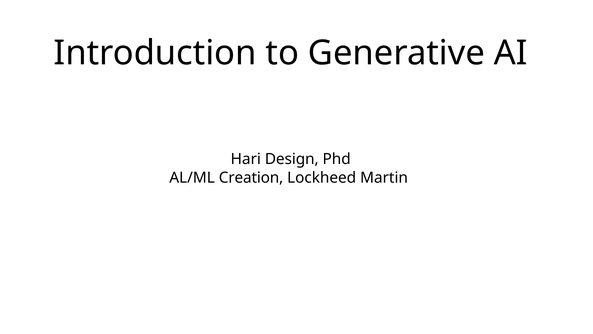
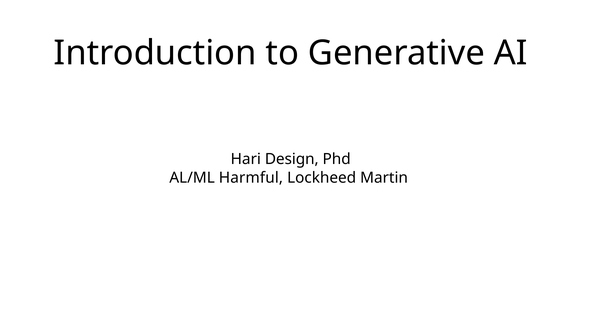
Creation: Creation -> Harmful
